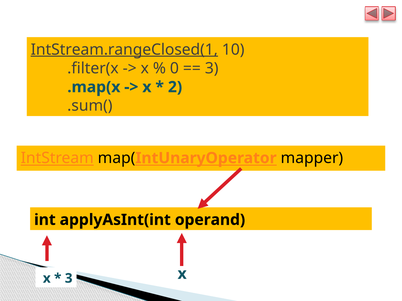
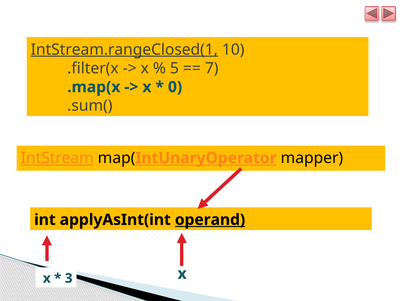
0: 0 -> 5
3 at (212, 68): 3 -> 7
2: 2 -> 0
operand underline: none -> present
